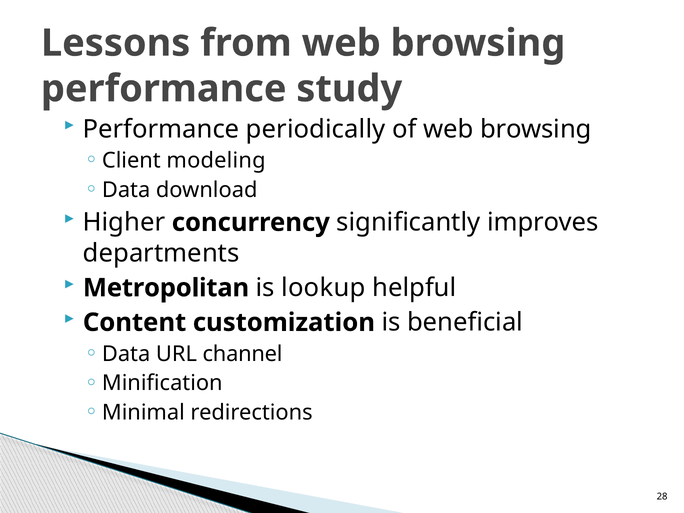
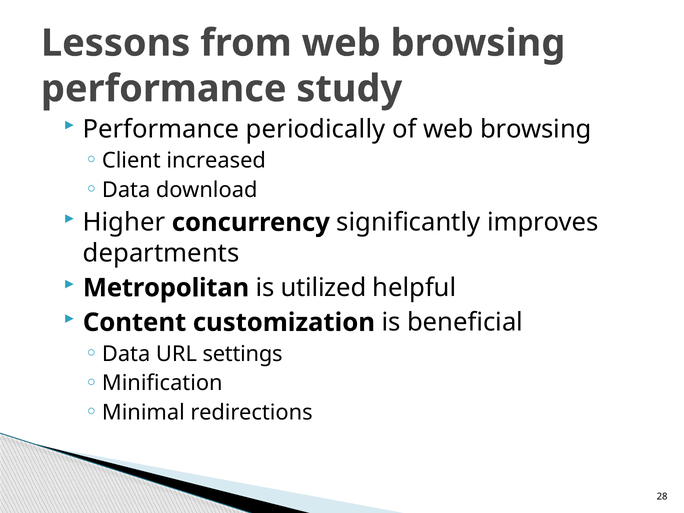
modeling: modeling -> increased
lookup: lookup -> utilized
channel: channel -> settings
